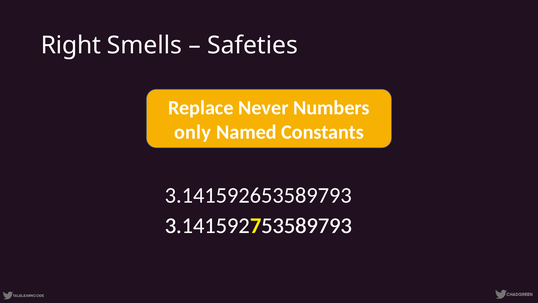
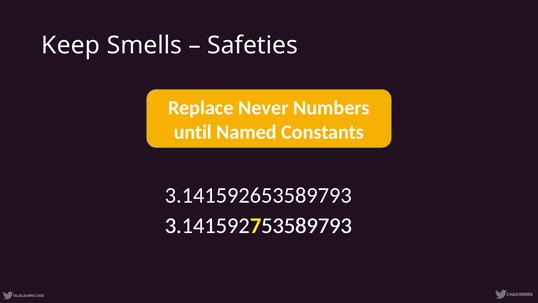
Right: Right -> Keep
only: only -> until
